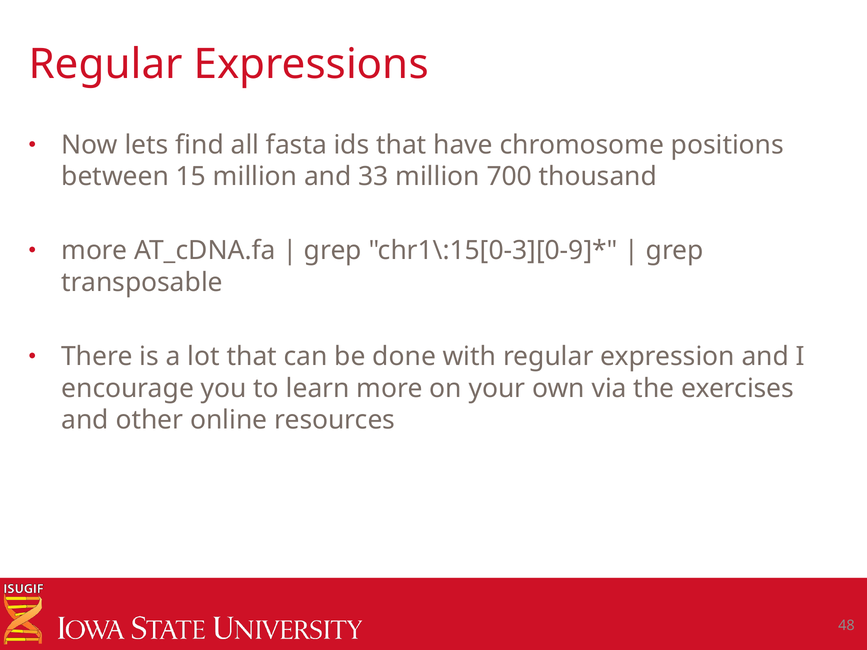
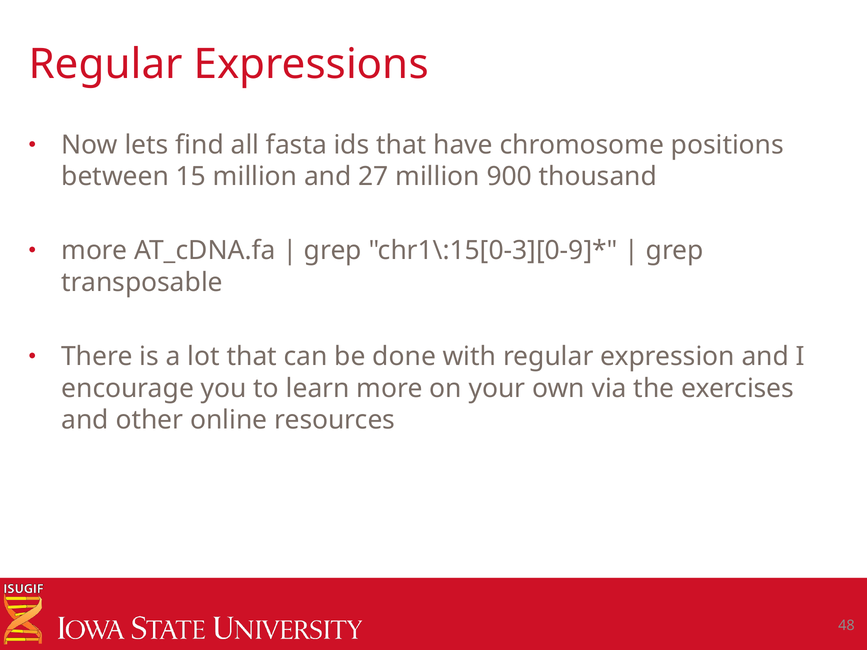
33: 33 -> 27
700: 700 -> 900
